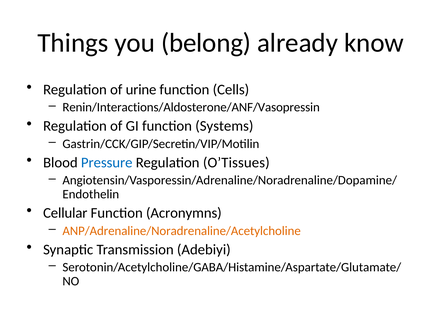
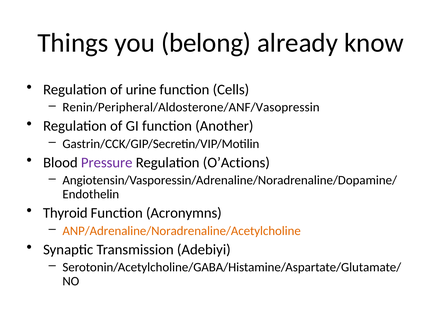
Renin/Interactions/Aldosterone/ANF/Vasopressin: Renin/Interactions/Aldosterone/ANF/Vasopressin -> Renin/Peripheral/Aldosterone/ANF/Vasopressin
Systems: Systems -> Another
Pressure colour: blue -> purple
O’Tissues: O’Tissues -> O’Actions
Cellular: Cellular -> Thyroid
